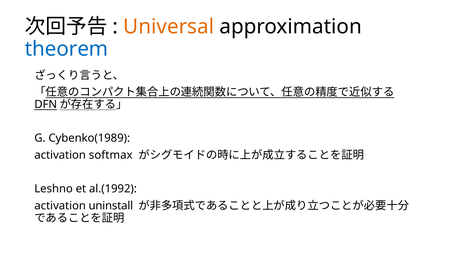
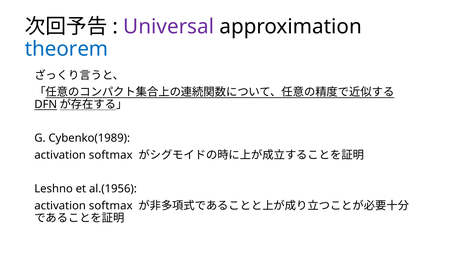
Universal colour: orange -> purple
al.(1992: al.(1992 -> al.(1956
uninstall at (111, 206): uninstall -> softmax
